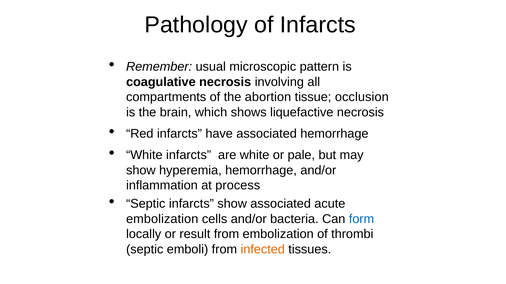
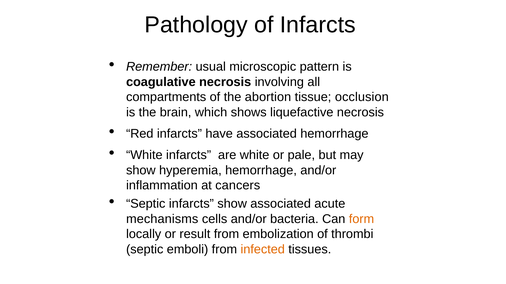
process: process -> cancers
embolization at (162, 219): embolization -> mechanisms
form colour: blue -> orange
